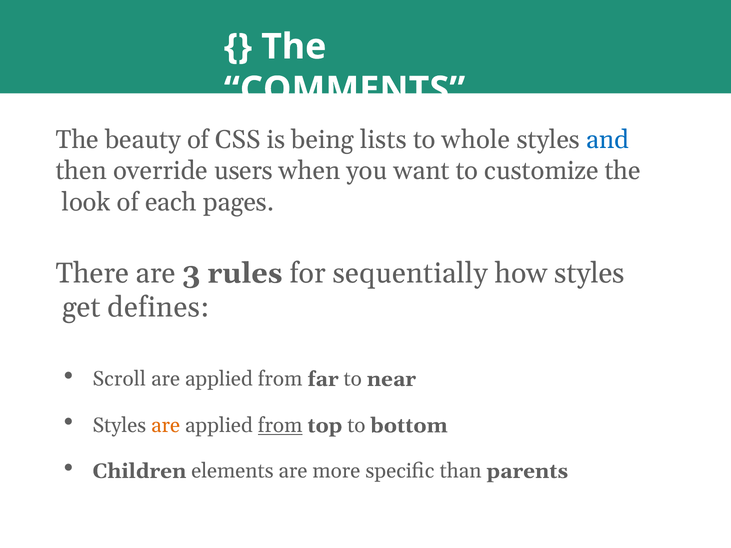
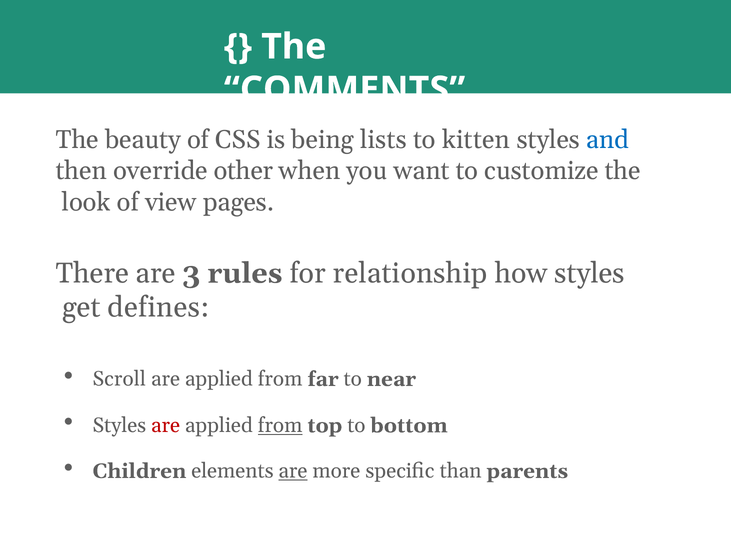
whole: whole -> kitten
users: users -> other
each: each -> view
sequentially: sequentially -> relationship
are at (166, 426) colour: orange -> red
are at (293, 471) underline: none -> present
